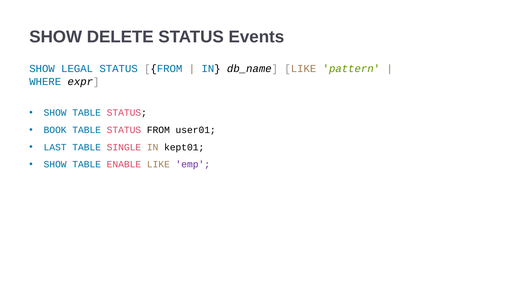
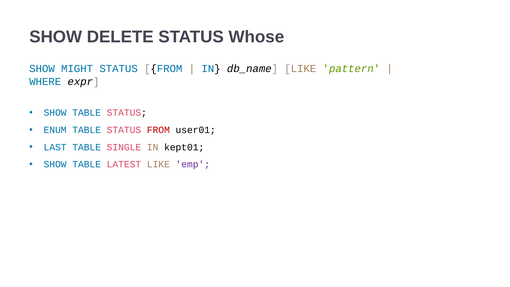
Events: Events -> Whose
LEGAL: LEGAL -> MIGHT
BOOK: BOOK -> ENUM
FROM at (158, 130) colour: black -> red
ENABLE: ENABLE -> LATEST
